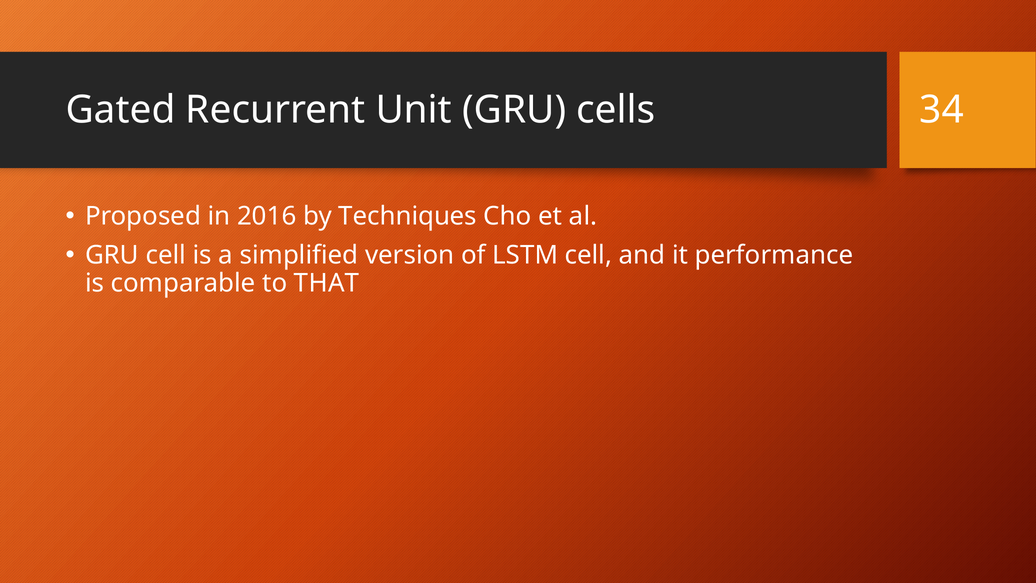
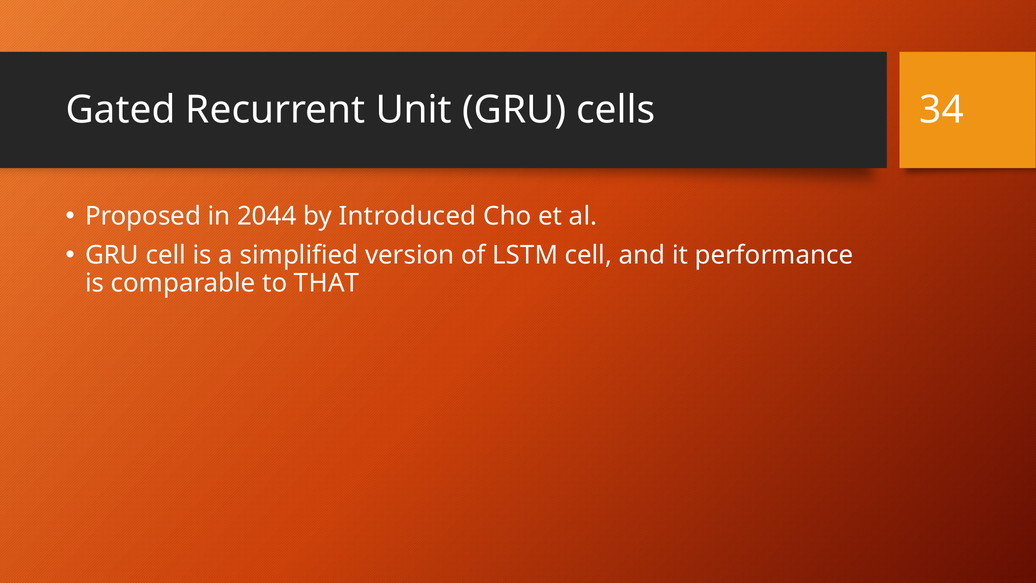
2016: 2016 -> 2044
Techniques: Techniques -> Introduced
